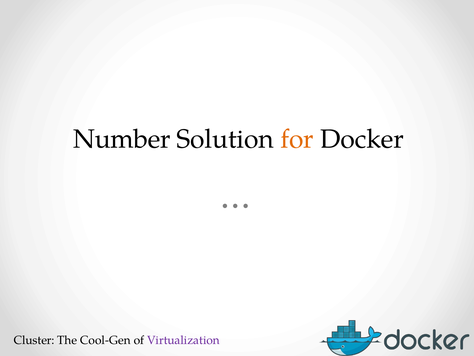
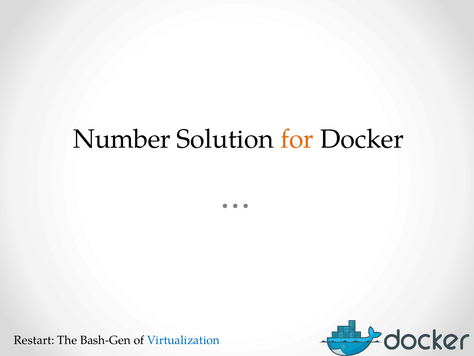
Cluster: Cluster -> Restart
Cool-Gen: Cool-Gen -> Bash-Gen
Virtualization colour: purple -> blue
